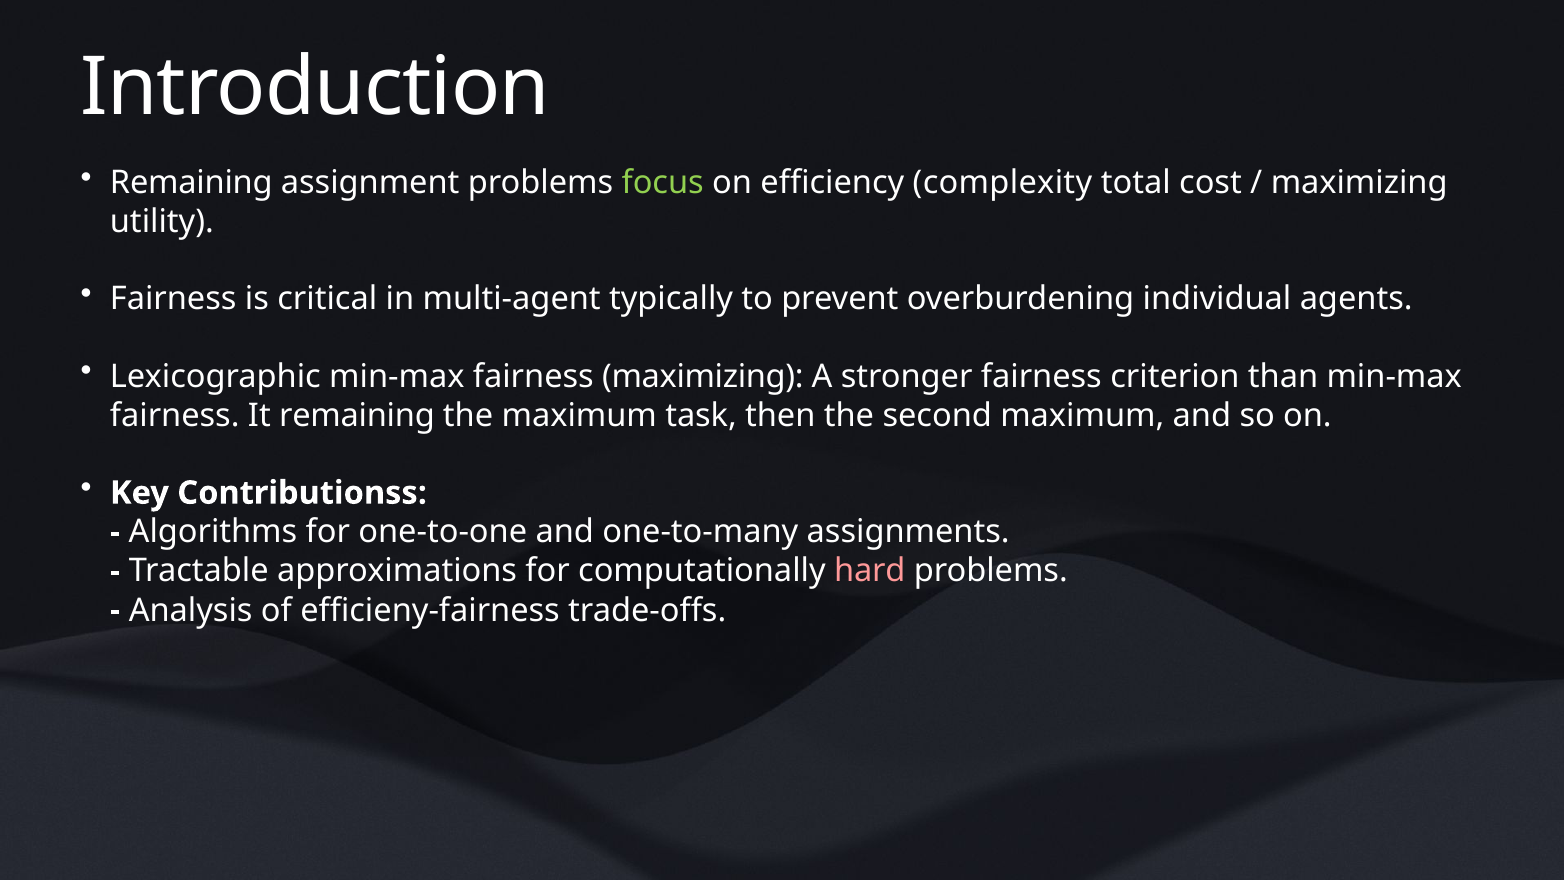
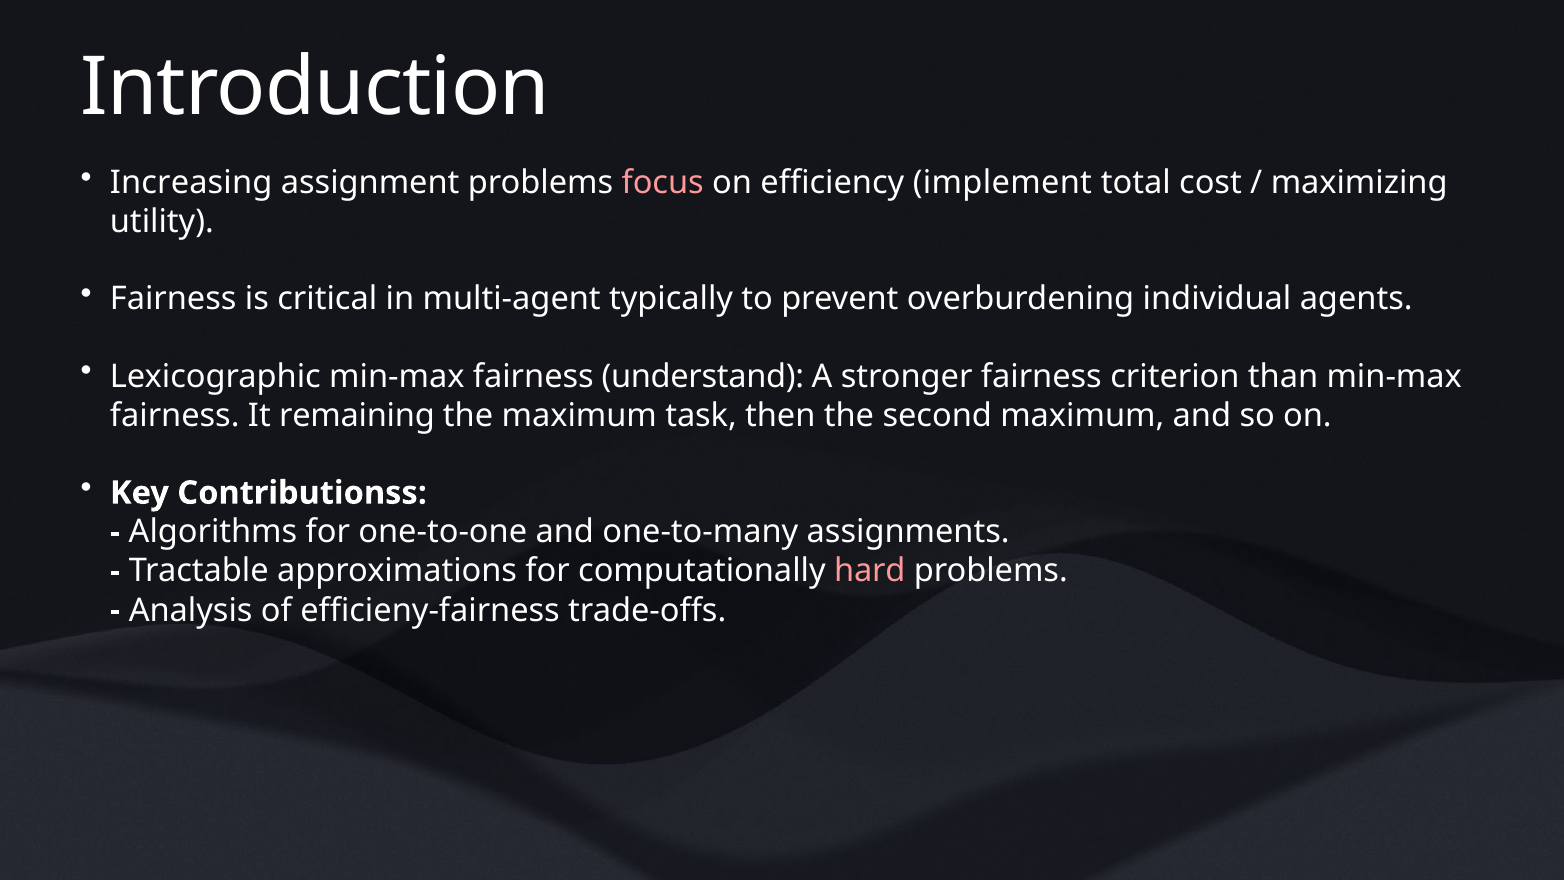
Remaining at (191, 183): Remaining -> Increasing
focus colour: light green -> pink
complexity: complexity -> implement
fairness maximizing: maximizing -> understand
